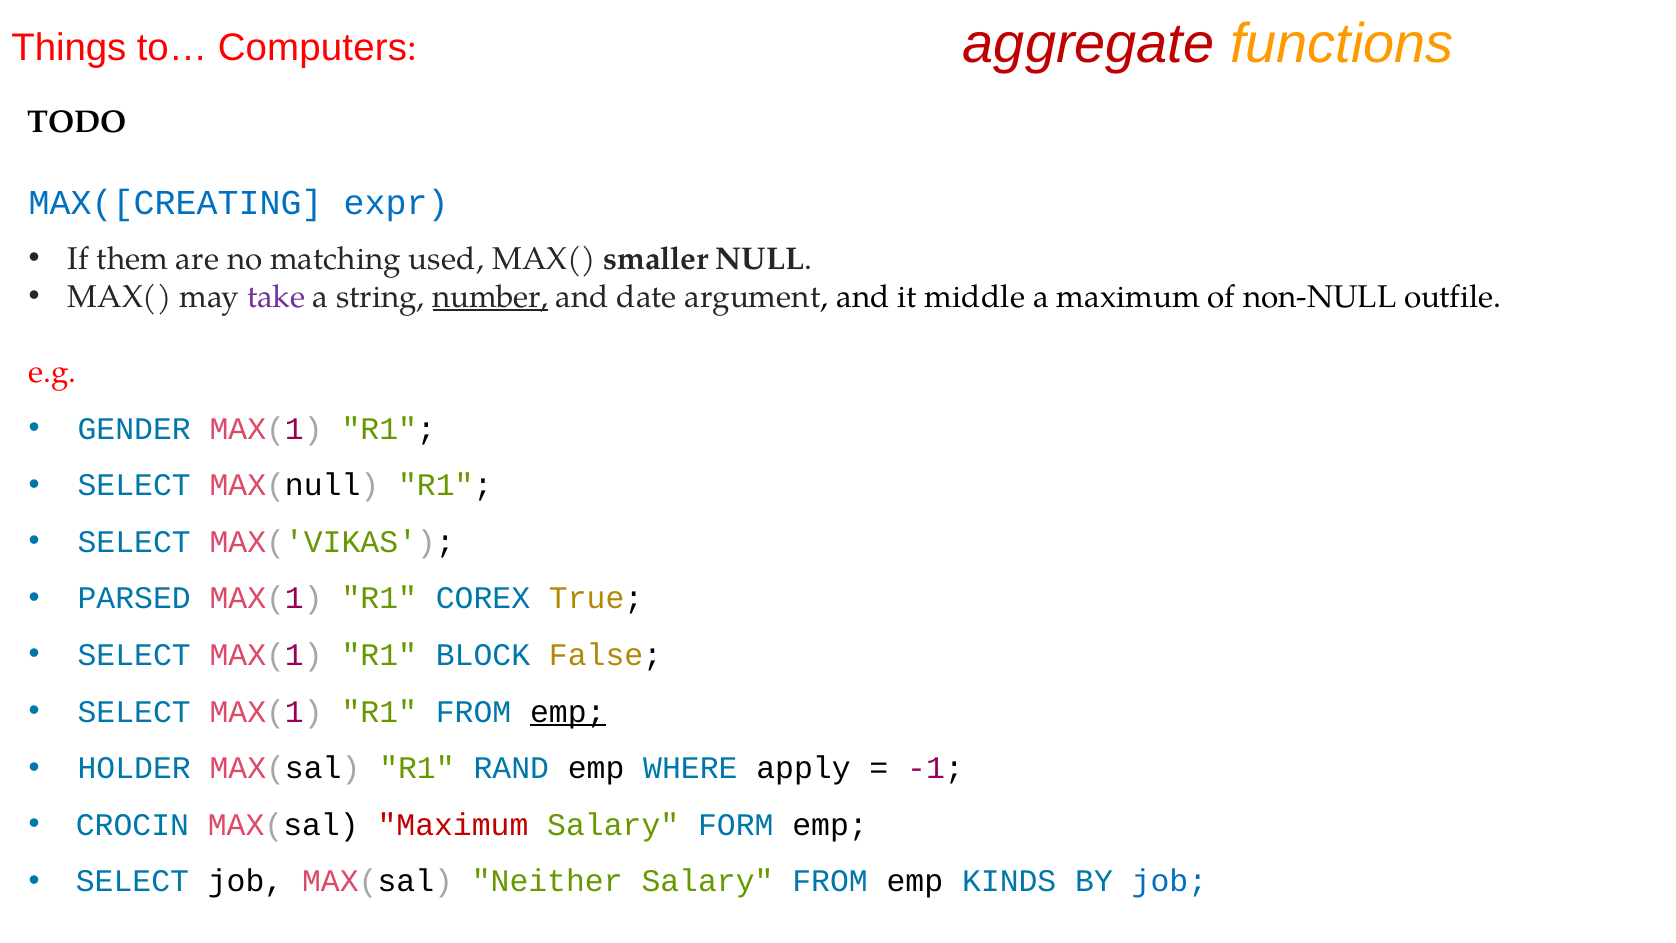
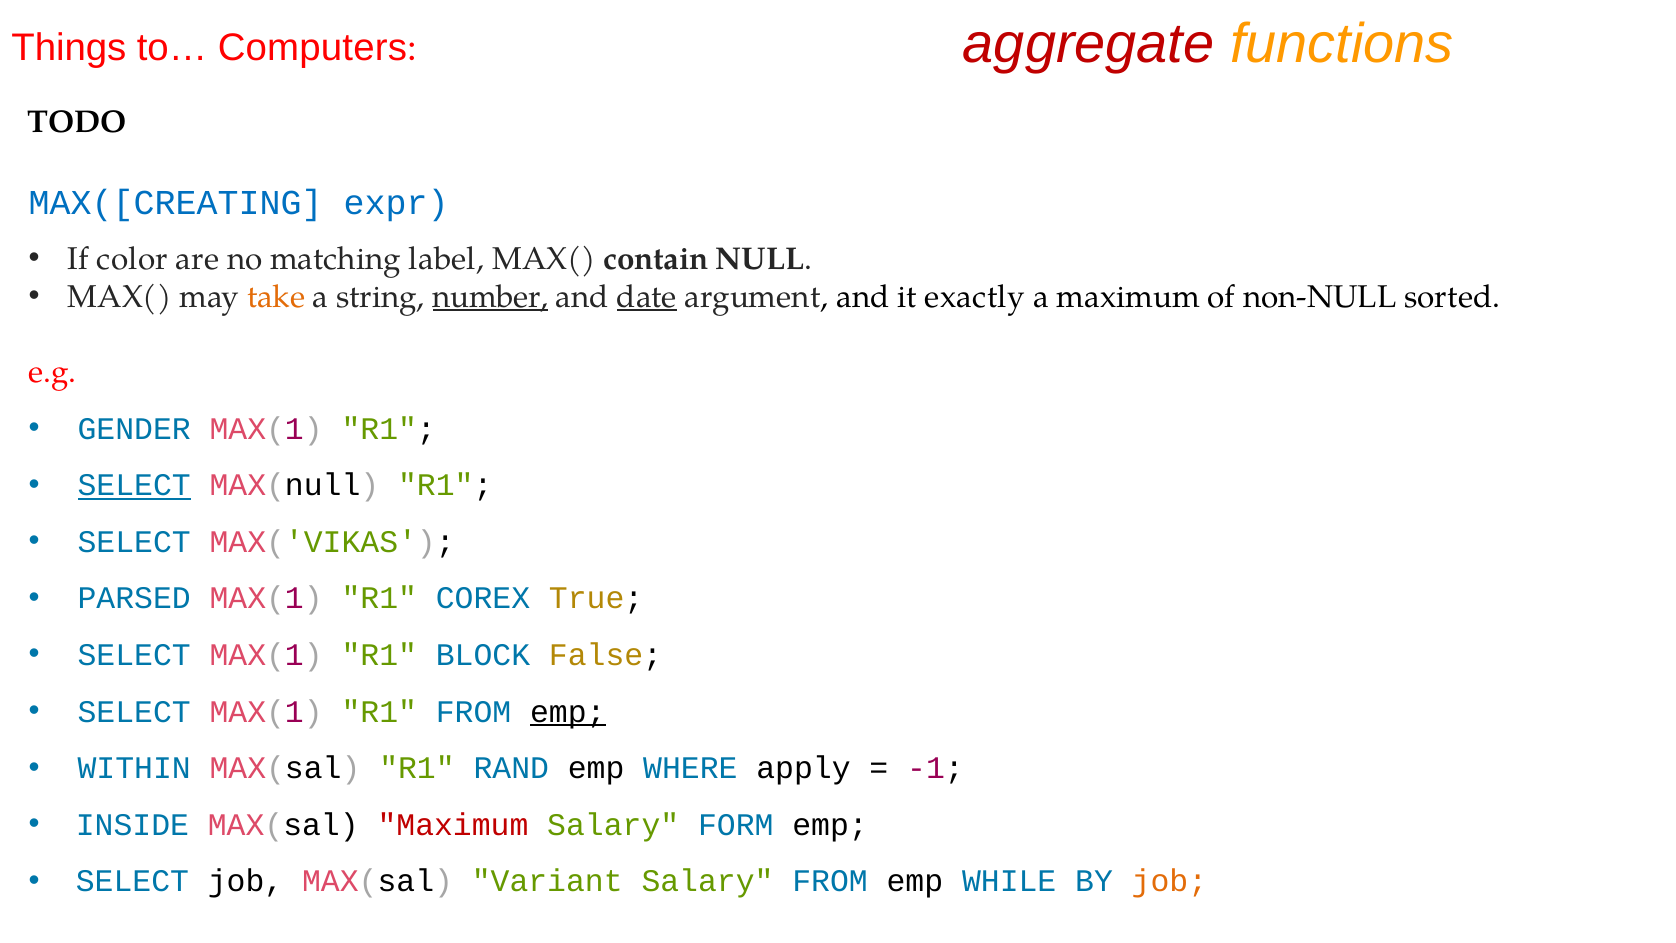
them: them -> color
used: used -> label
smaller: smaller -> contain
take colour: purple -> orange
date underline: none -> present
middle: middle -> exactly
outfile: outfile -> sorted
SELECT at (134, 485) underline: none -> present
HOLDER: HOLDER -> WITHIN
CROCIN: CROCIN -> INSIDE
Neither: Neither -> Variant
KINDS: KINDS -> WHILE
job at (1169, 881) colour: blue -> orange
